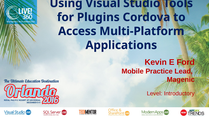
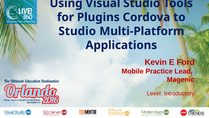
Access at (77, 31): Access -> Studio
